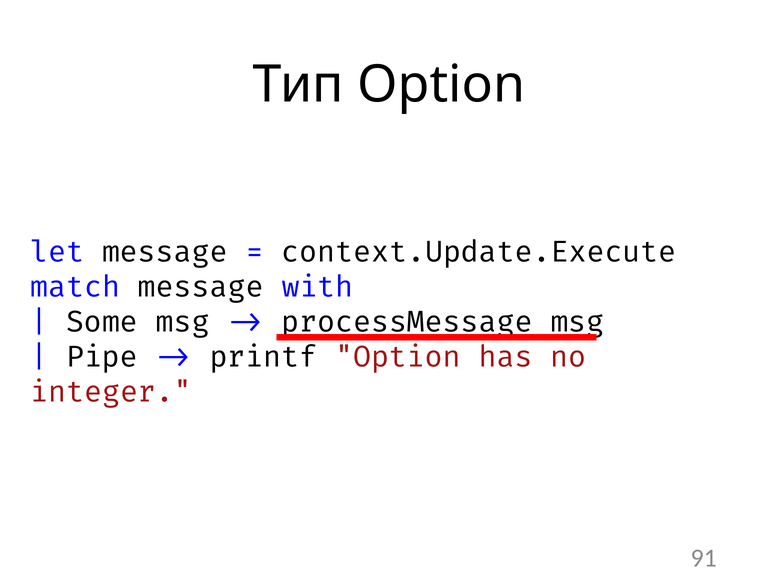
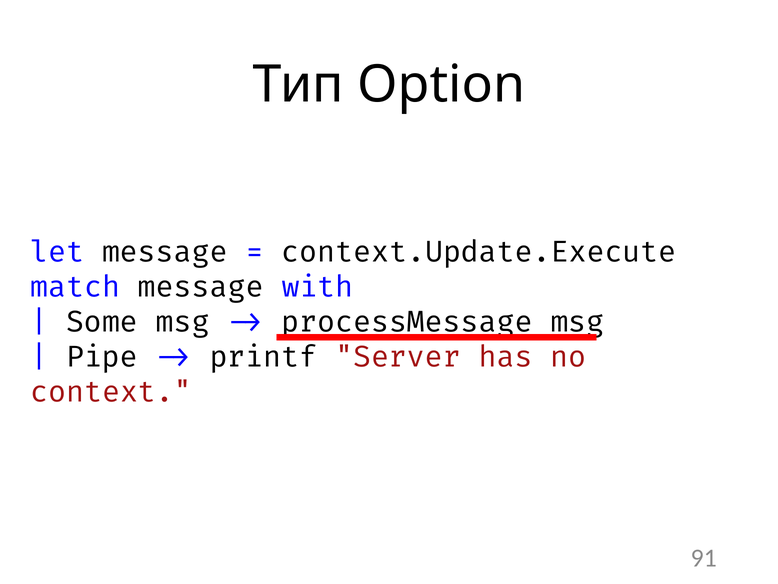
printf Option: Option -> Server
integer: integer -> context
